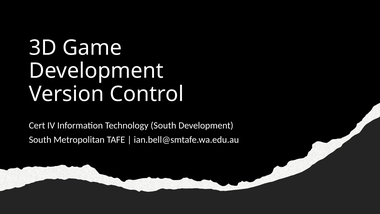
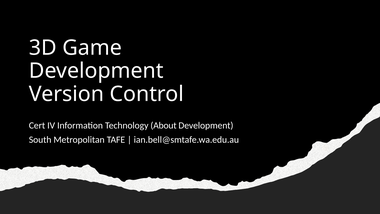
Technology South: South -> About
